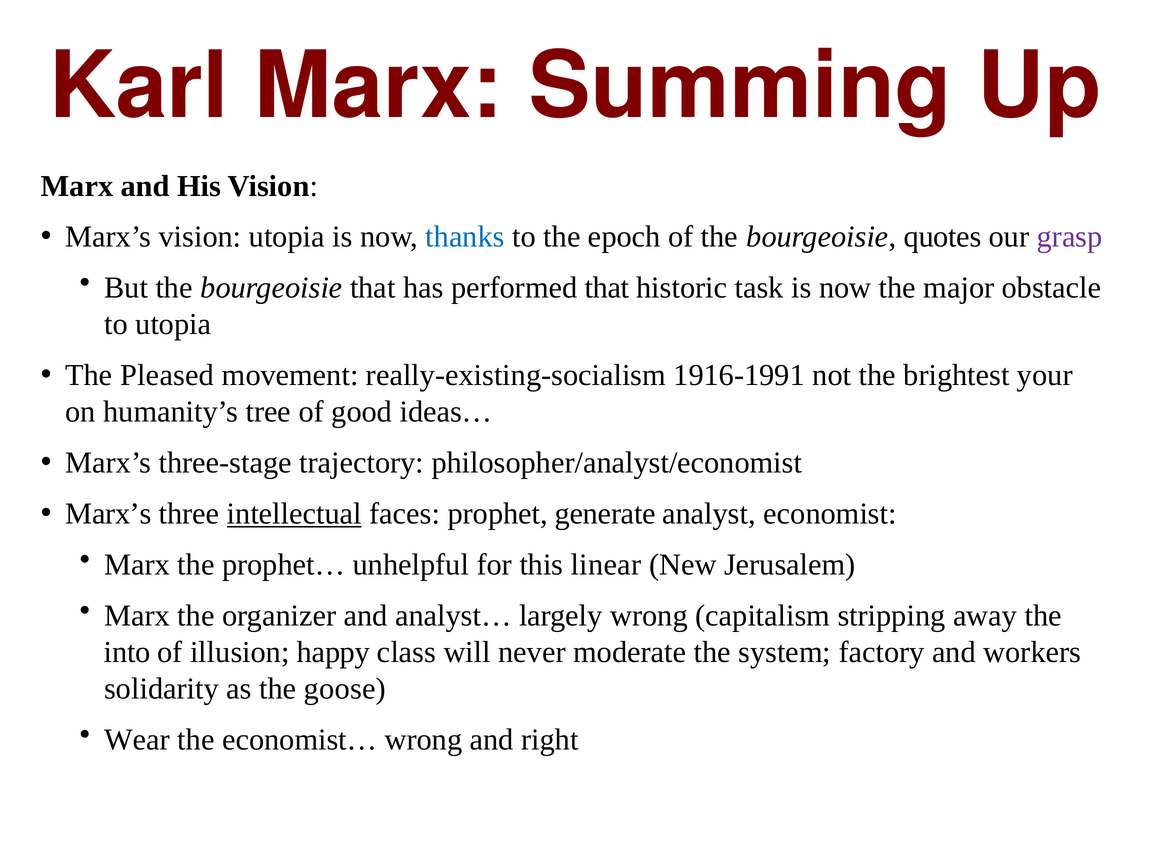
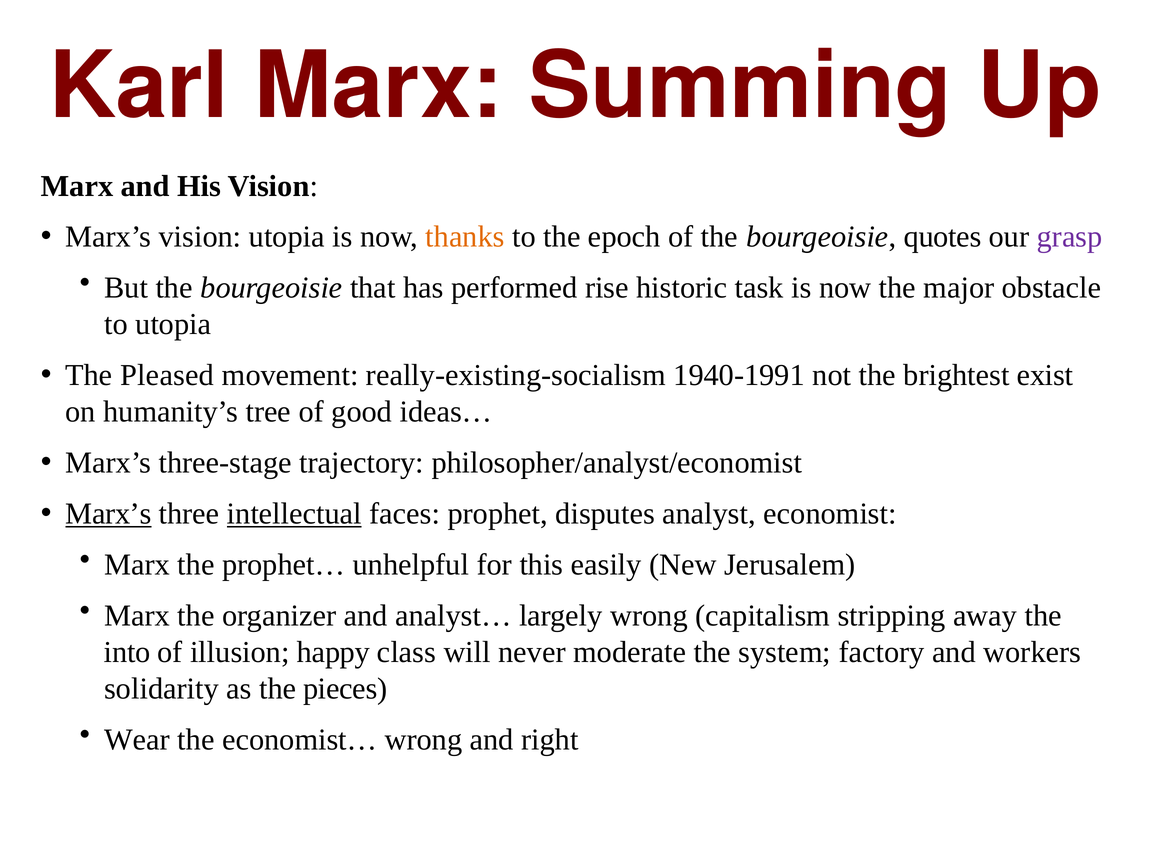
thanks colour: blue -> orange
performed that: that -> rise
1916-1991: 1916-1991 -> 1940-1991
your: your -> exist
Marx’s at (108, 514) underline: none -> present
generate: generate -> disputes
linear: linear -> easily
goose: goose -> pieces
